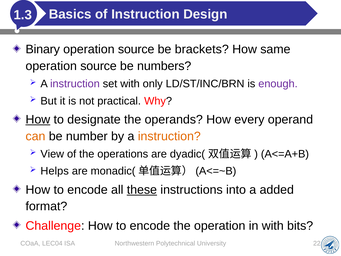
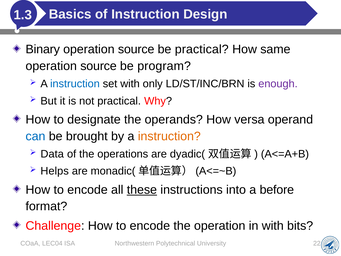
be brackets: brackets -> practical
numbers: numbers -> program
instruction at (75, 84) colour: purple -> blue
How at (38, 119) underline: present -> none
every: every -> versa
can colour: orange -> blue
number: number -> brought
View: View -> Data
added: added -> before
